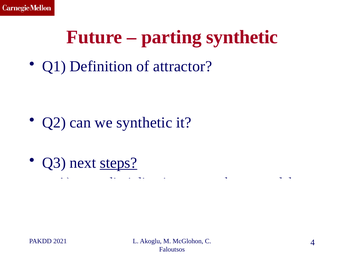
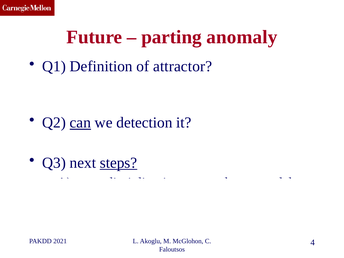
parting synthetic: synthetic -> anomaly
can underline: none -> present
we synthetic: synthetic -> detection
